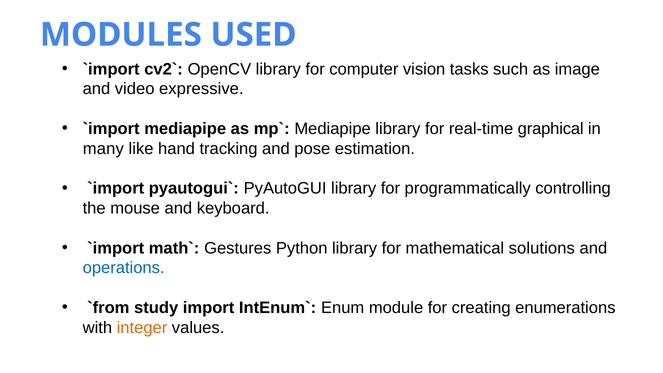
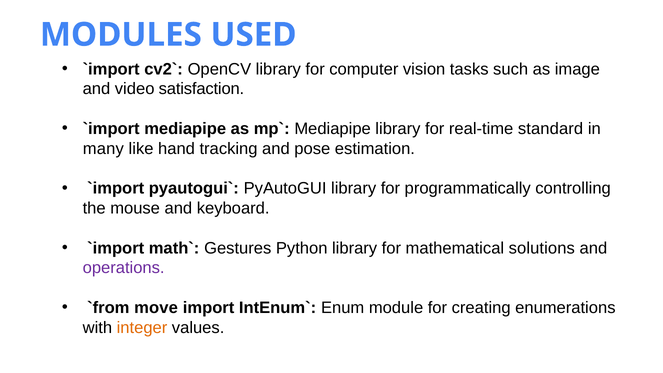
expressive: expressive -> satisfaction
graphical: graphical -> standard
operations colour: blue -> purple
study: study -> move
